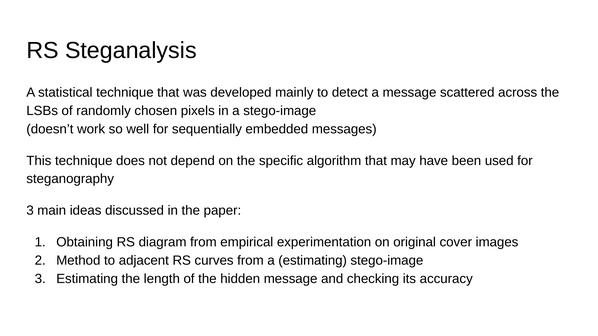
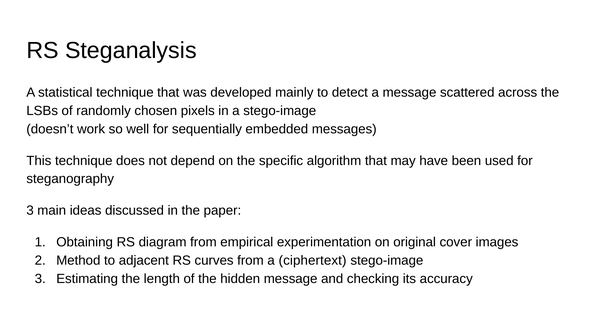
a estimating: estimating -> ciphertext
